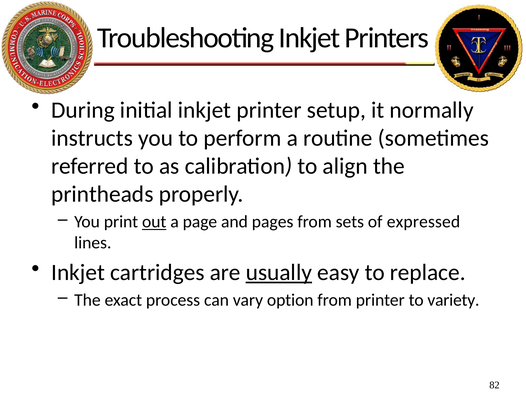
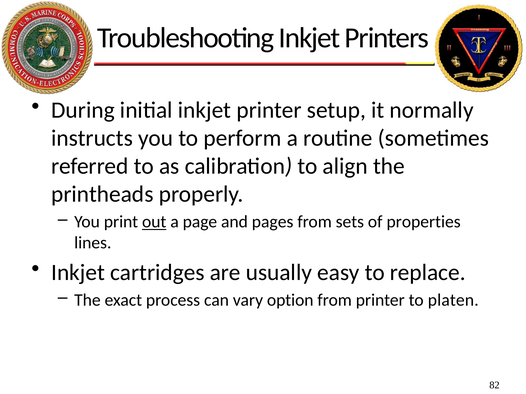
expressed: expressed -> properties
usually underline: present -> none
variety: variety -> platen
